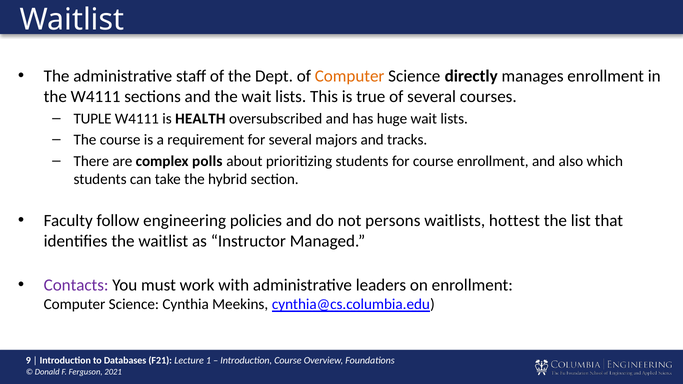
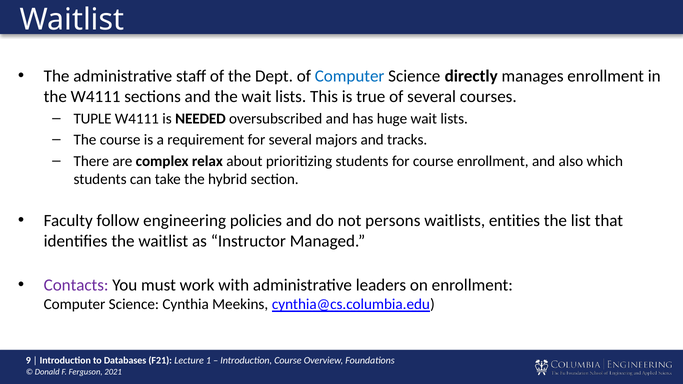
Computer at (350, 76) colour: orange -> blue
HEALTH: HEALTH -> NEEDED
polls: polls -> relax
hottest: hottest -> entities
